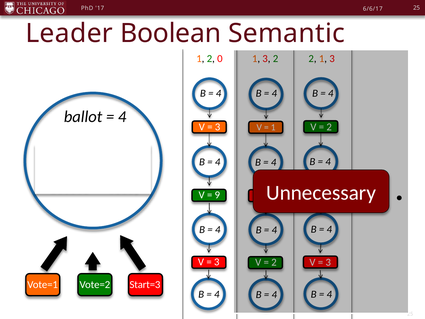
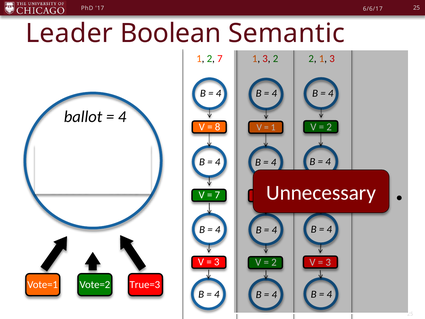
2 0: 0 -> 7
3 at (218, 127): 3 -> 8
9 at (217, 195): 9 -> 7
Start=3: Start=3 -> True=3
